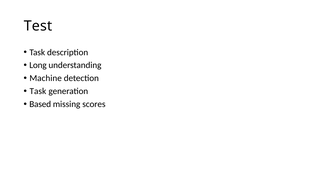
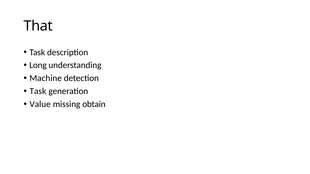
Test: Test -> That
Based: Based -> Value
scores: scores -> obtain
